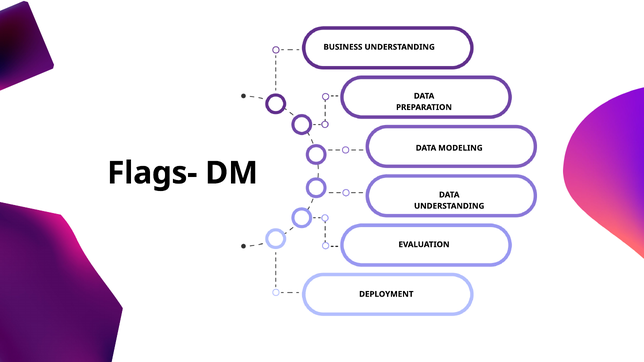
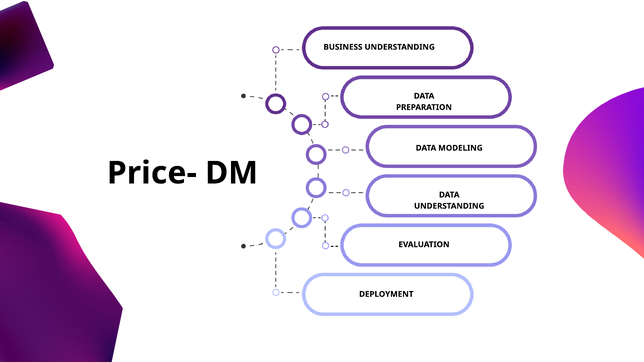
Flags-: Flags- -> Price-
